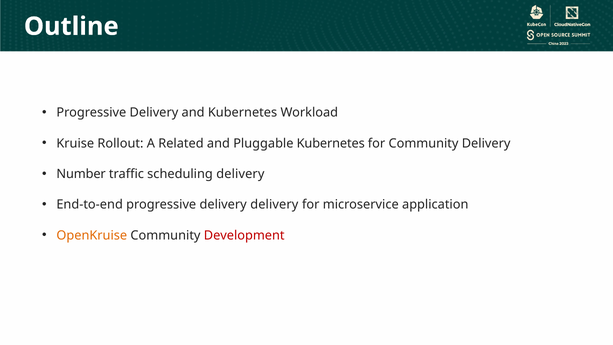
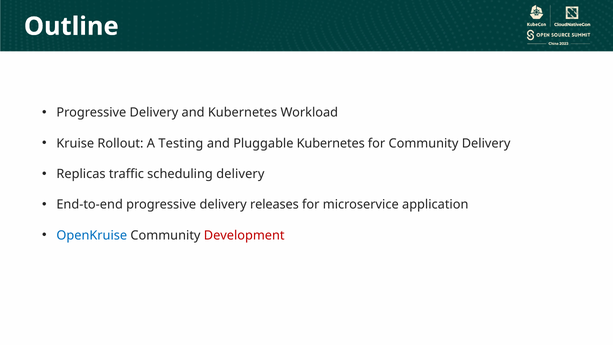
Related: Related -> Testing
Number: Number -> Replicas
delivery delivery: delivery -> releases
OpenKruise colour: orange -> blue
